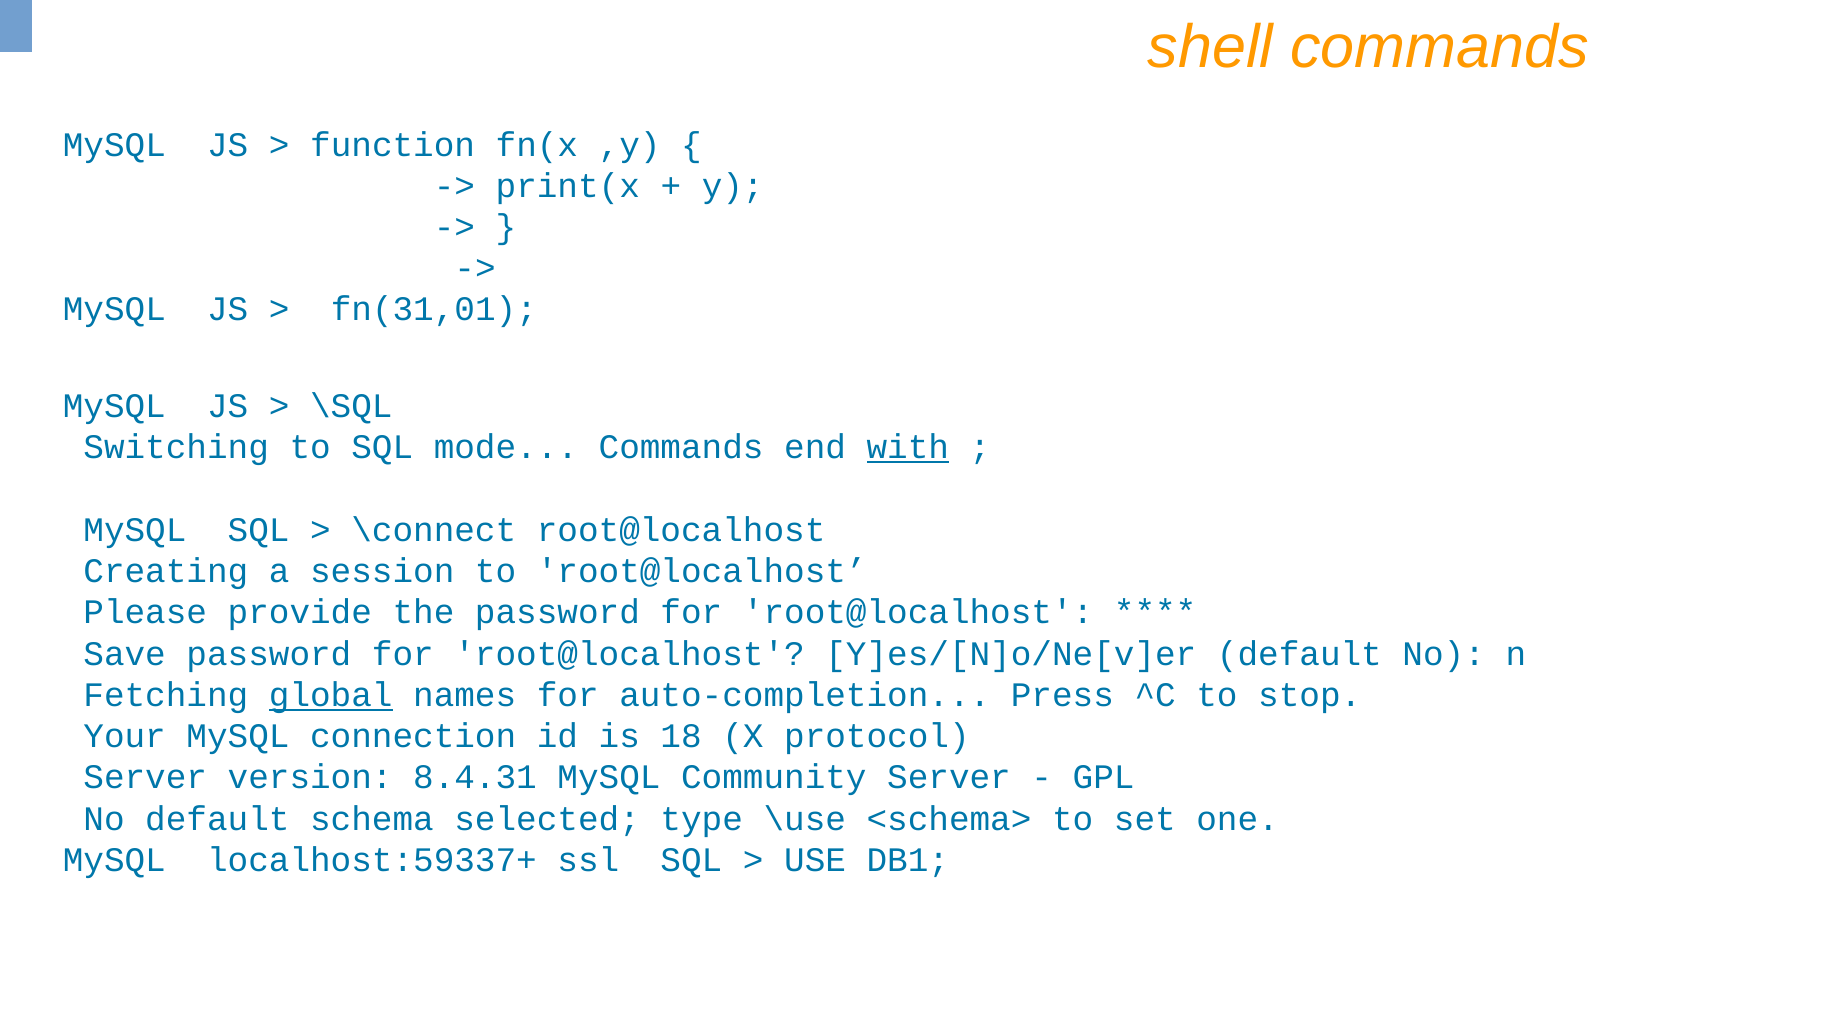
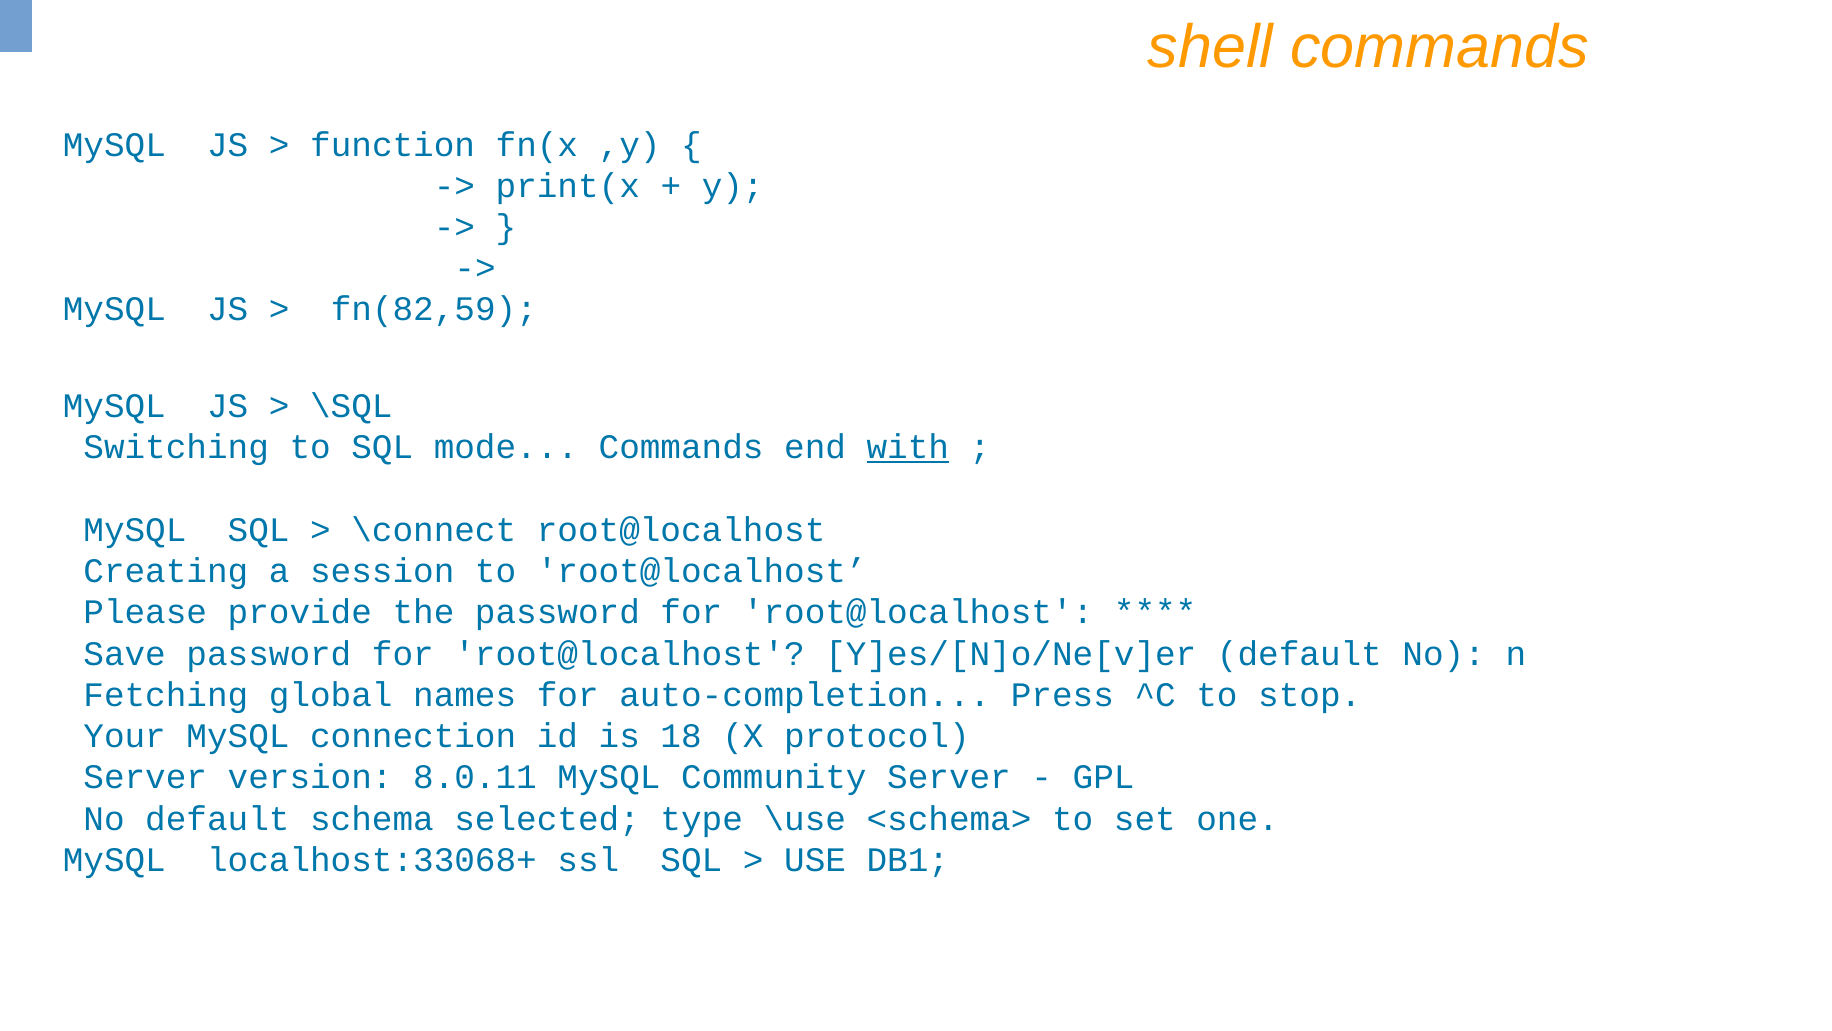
fn(31,01: fn(31,01 -> fn(82,59
global underline: present -> none
8.4.31: 8.4.31 -> 8.0.11
localhost:59337+: localhost:59337+ -> localhost:33068+
